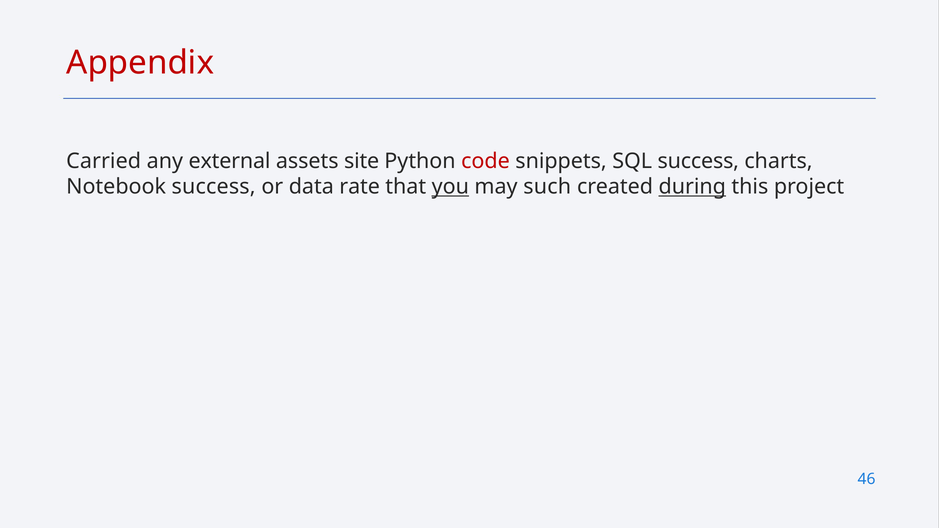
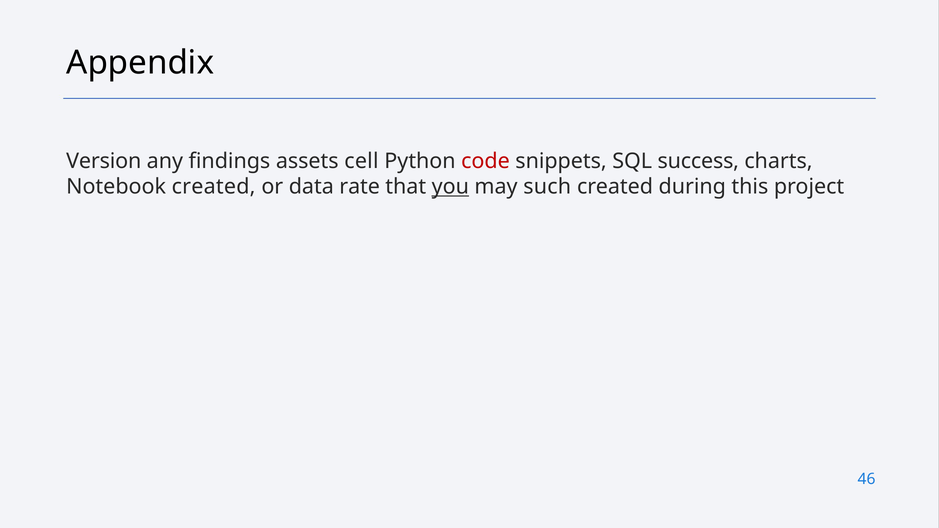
Appendix colour: red -> black
Carried: Carried -> Version
external: external -> findings
site: site -> cell
Notebook success: success -> created
during underline: present -> none
